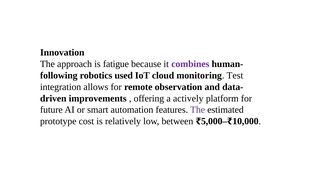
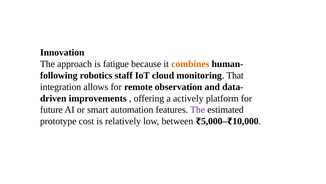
combines colour: purple -> orange
used: used -> staff
Test: Test -> That
